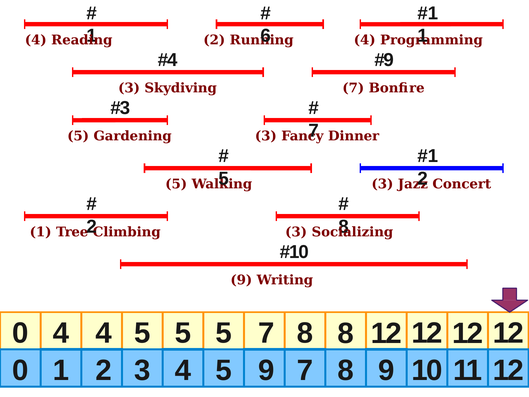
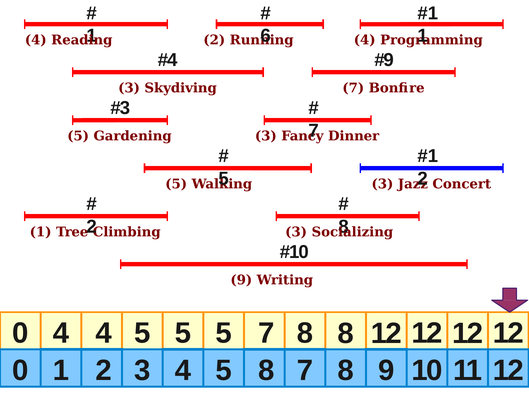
5 9: 9 -> 8
